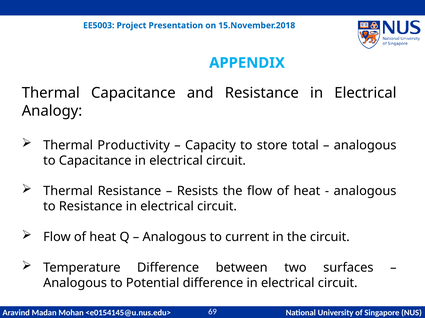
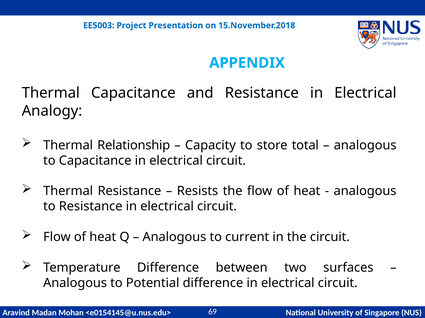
Productivity: Productivity -> Relationship
